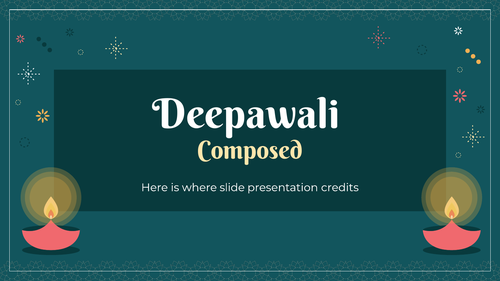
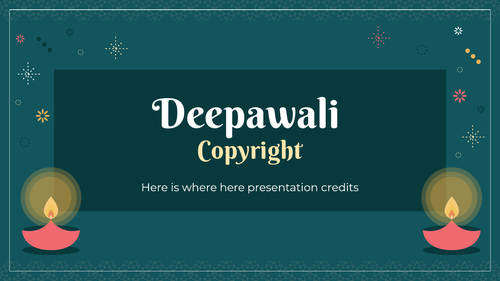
Composed: Composed -> Copyright
where slide: slide -> here
